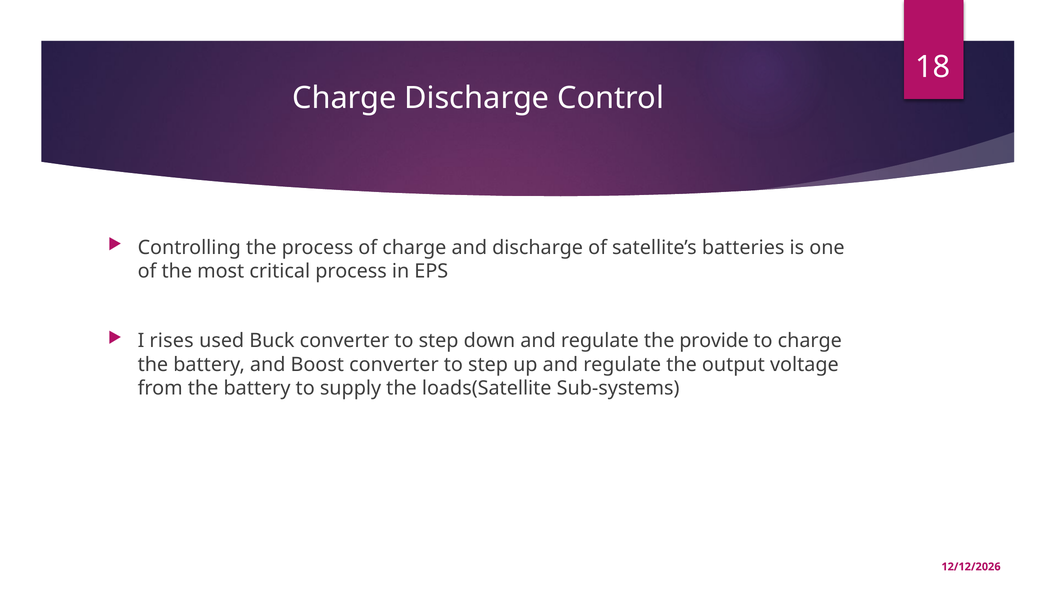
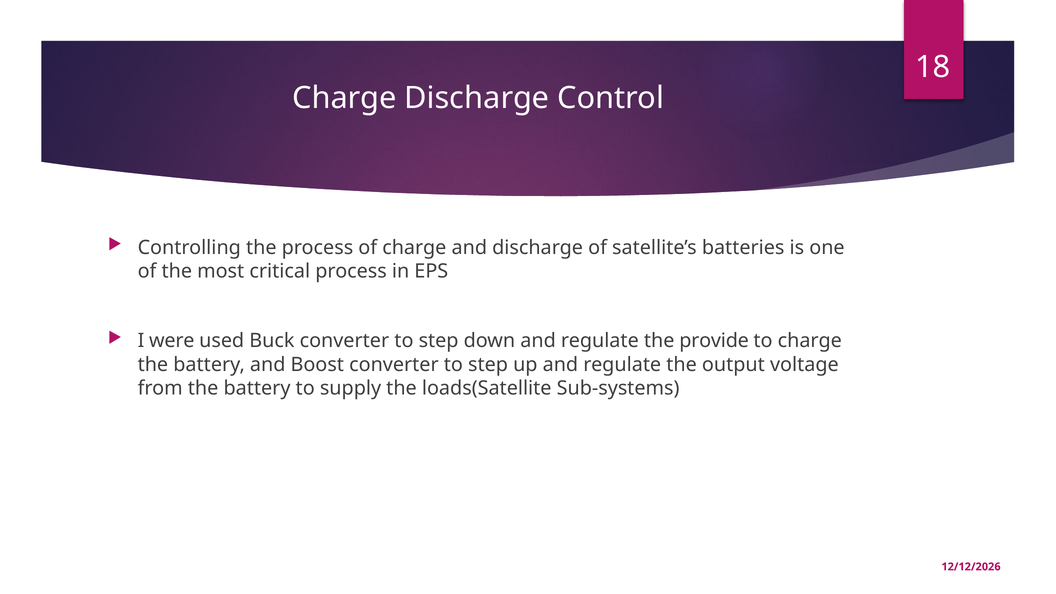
rises: rises -> were
